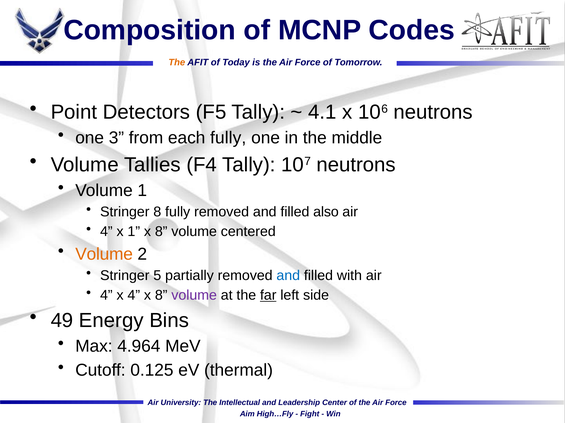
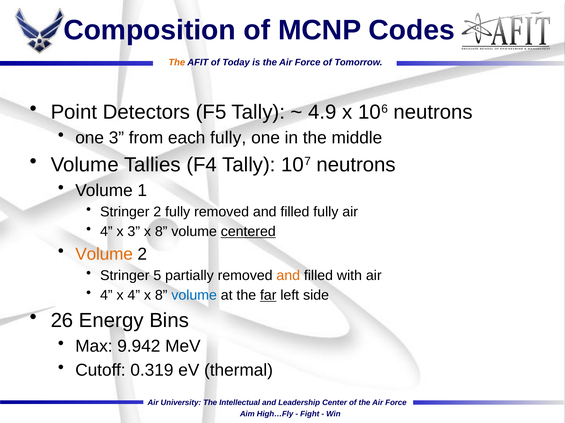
4.1: 4.1 -> 4.9
Stringer 8: 8 -> 2
filled also: also -> fully
x 1: 1 -> 3
centered underline: none -> present
and at (288, 276) colour: blue -> orange
volume at (194, 296) colour: purple -> blue
49: 49 -> 26
4.964: 4.964 -> 9.942
0.125: 0.125 -> 0.319
